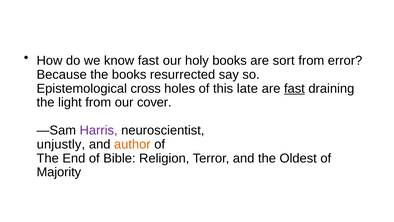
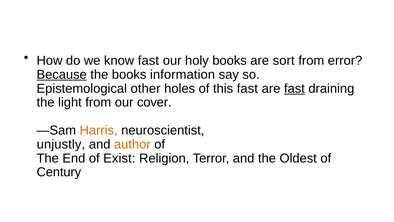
Because underline: none -> present
resurrected: resurrected -> information
cross: cross -> other
this late: late -> fast
Harris colour: purple -> orange
Bible: Bible -> Exist
Majority: Majority -> Century
